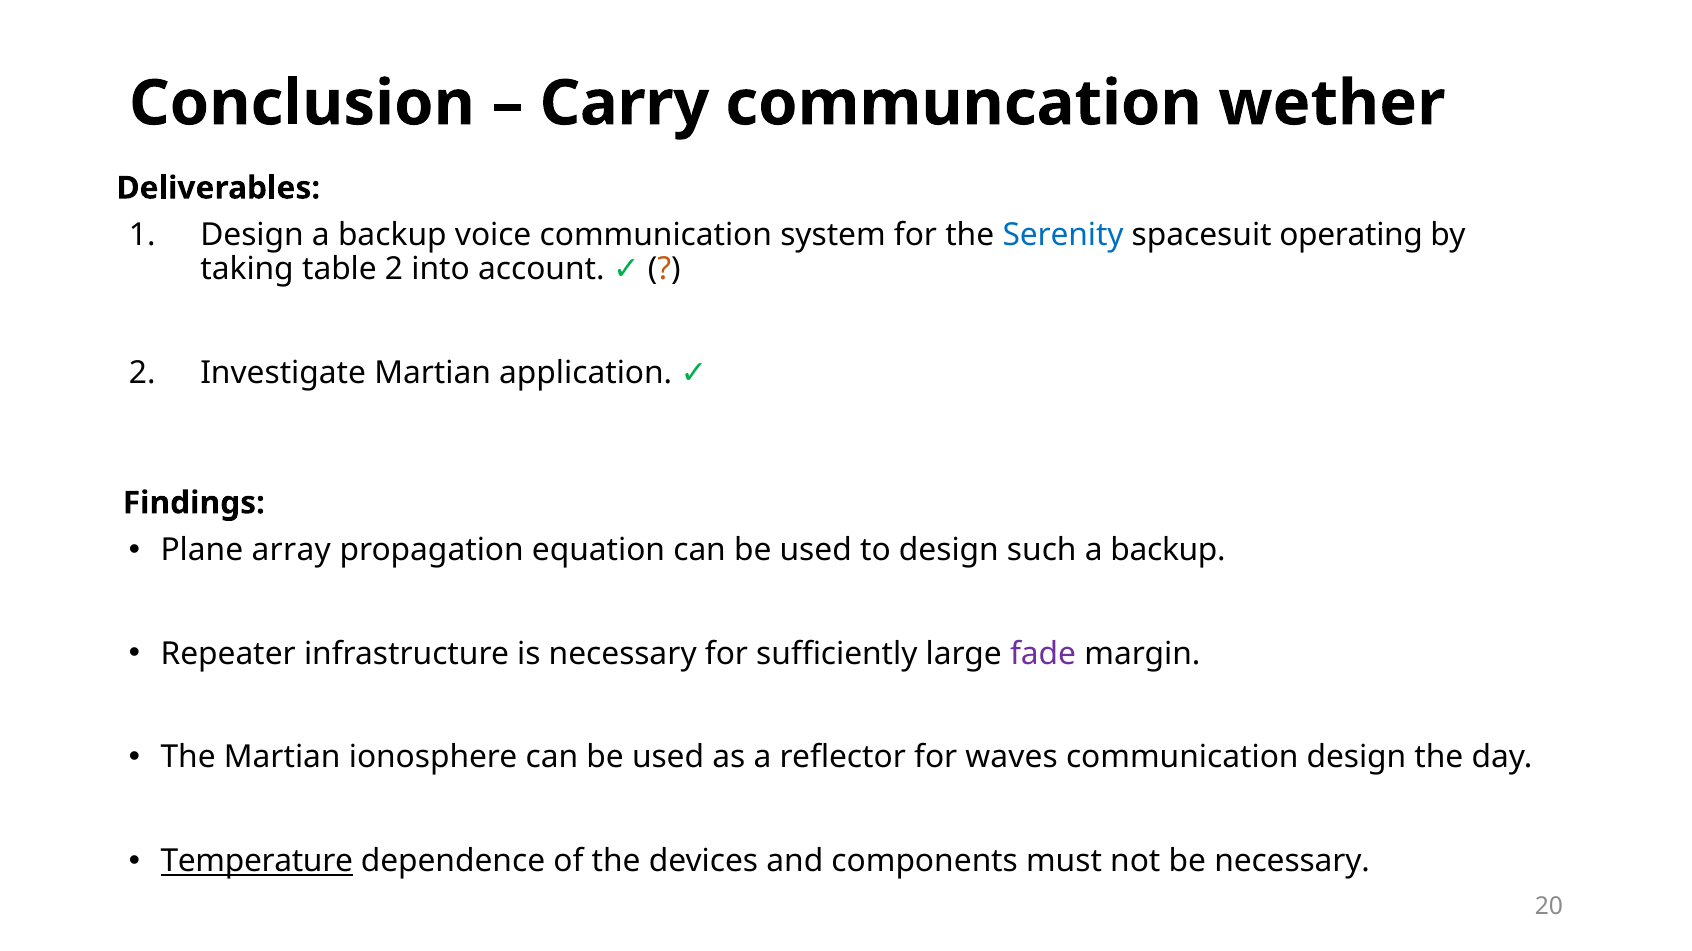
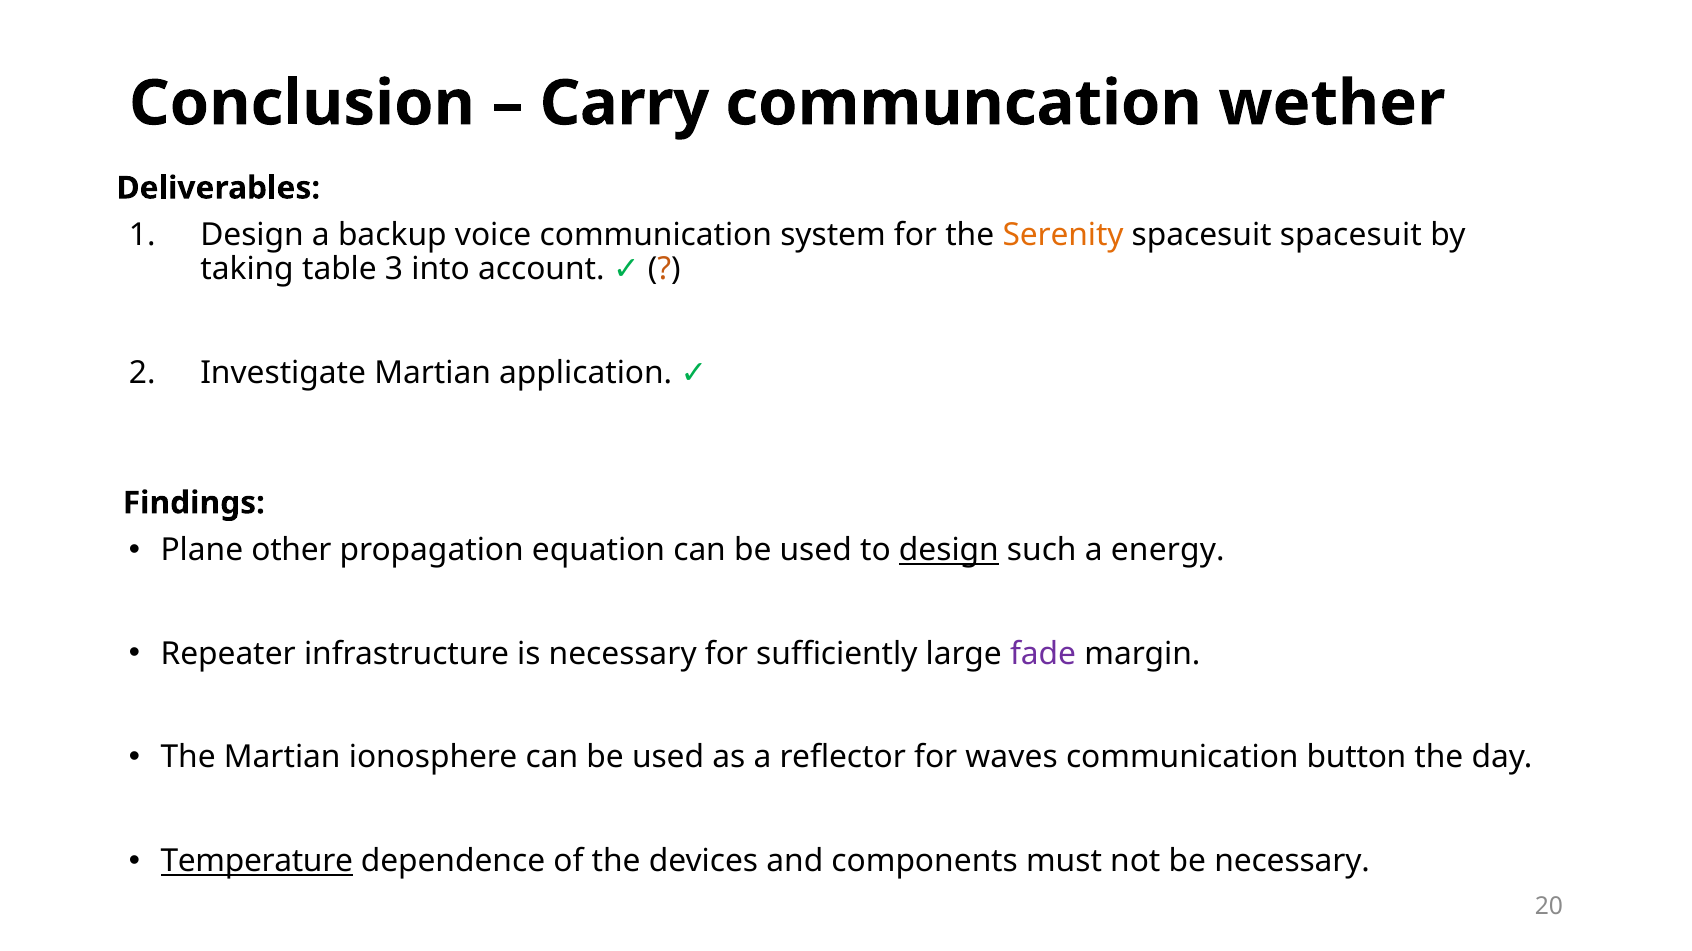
Serenity colour: blue -> orange
spacesuit operating: operating -> spacesuit
table 2: 2 -> 3
array: array -> other
design at (949, 550) underline: none -> present
such a backup: backup -> energy
communication design: design -> button
